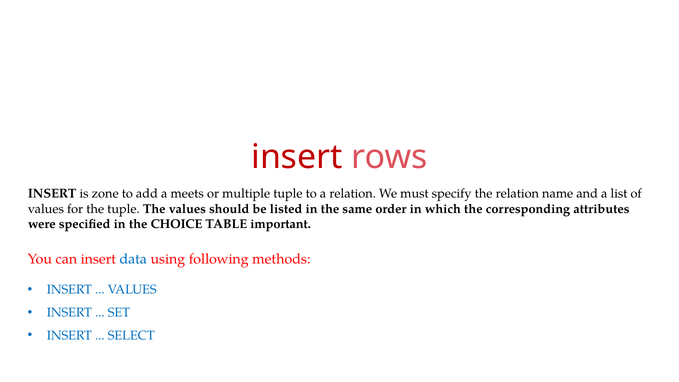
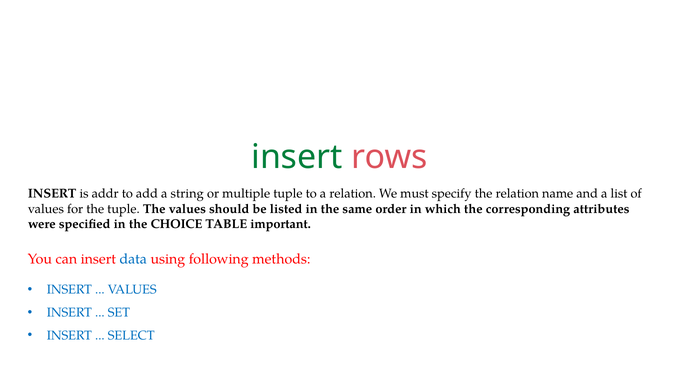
insert at (297, 157) colour: red -> green
zone: zone -> addr
meets: meets -> string
